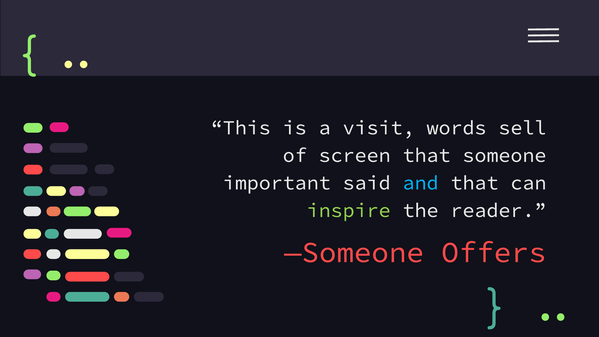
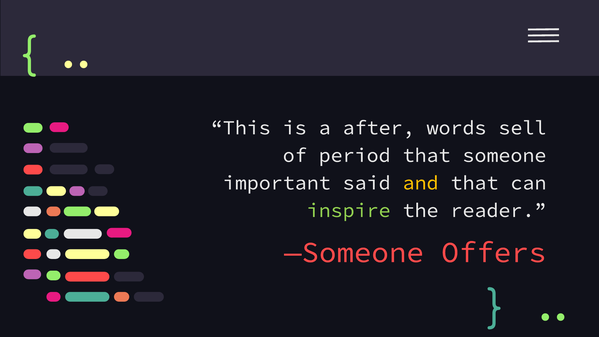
visit: visit -> after
screen: screen -> period
and colour: light blue -> yellow
